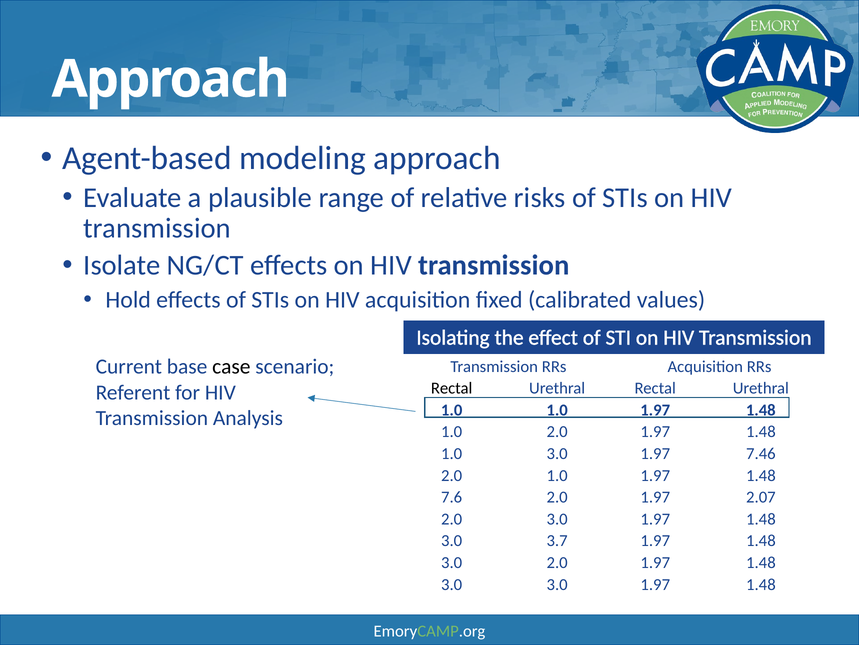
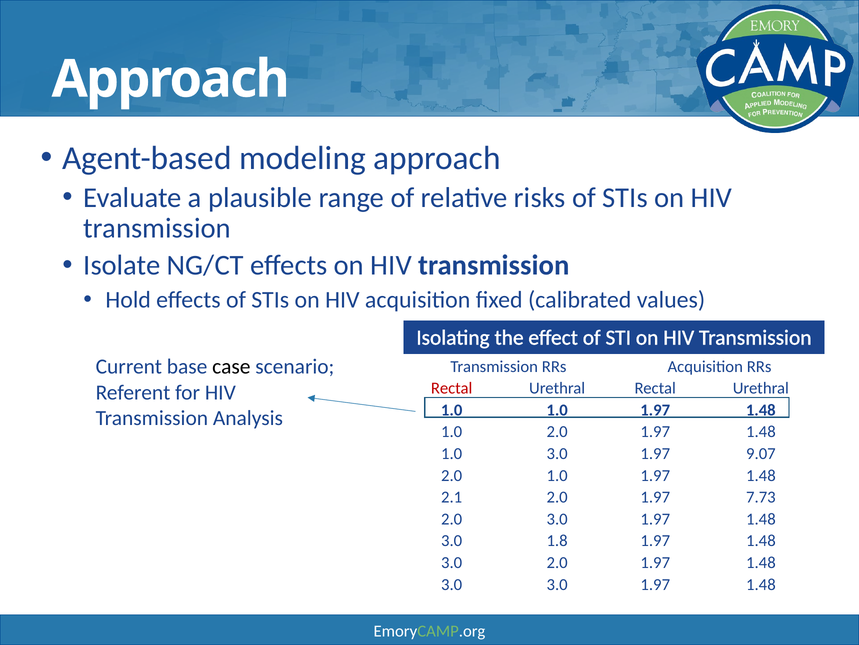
Rectal at (452, 388) colour: black -> red
7.46: 7.46 -> 9.07
7.6: 7.6 -> 2.1
2.07: 2.07 -> 7.73
3.7: 3.7 -> 1.8
